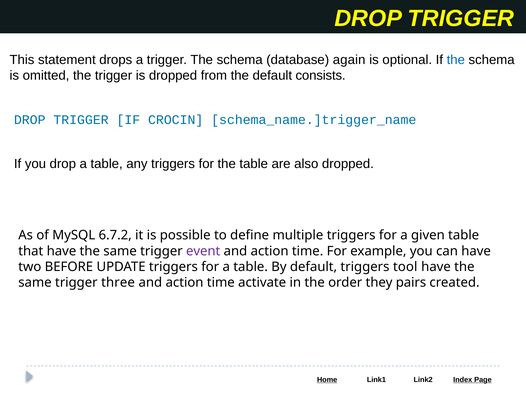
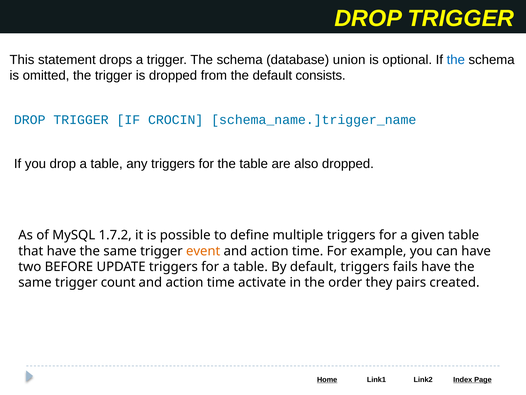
again: again -> union
6.7.2: 6.7.2 -> 1.7.2
event colour: purple -> orange
tool: tool -> fails
three: three -> count
